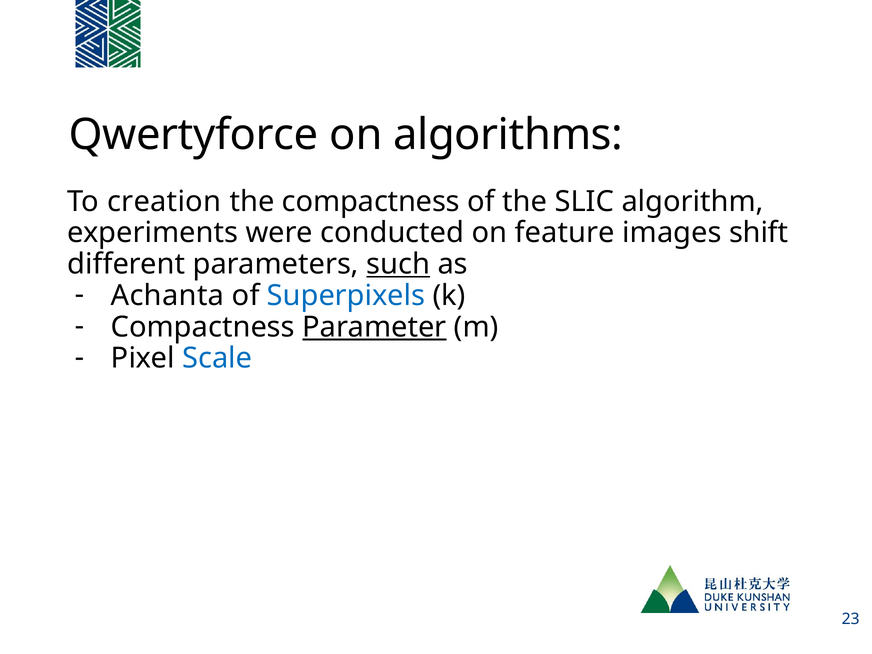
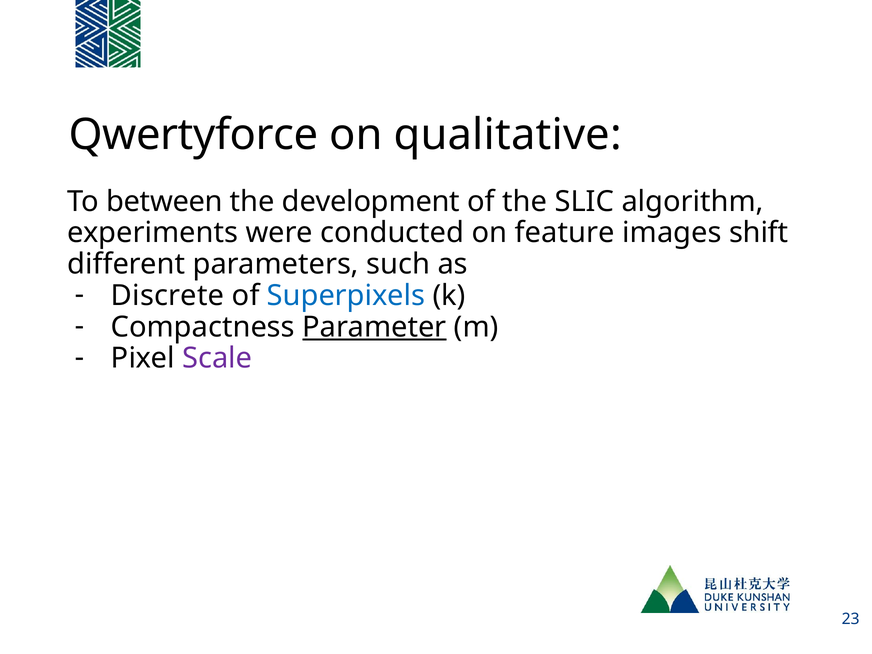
algorithms: algorithms -> qualitative
creation: creation -> between
the compactness: compactness -> development
such underline: present -> none
Achanta: Achanta -> Discrete
Scale colour: blue -> purple
